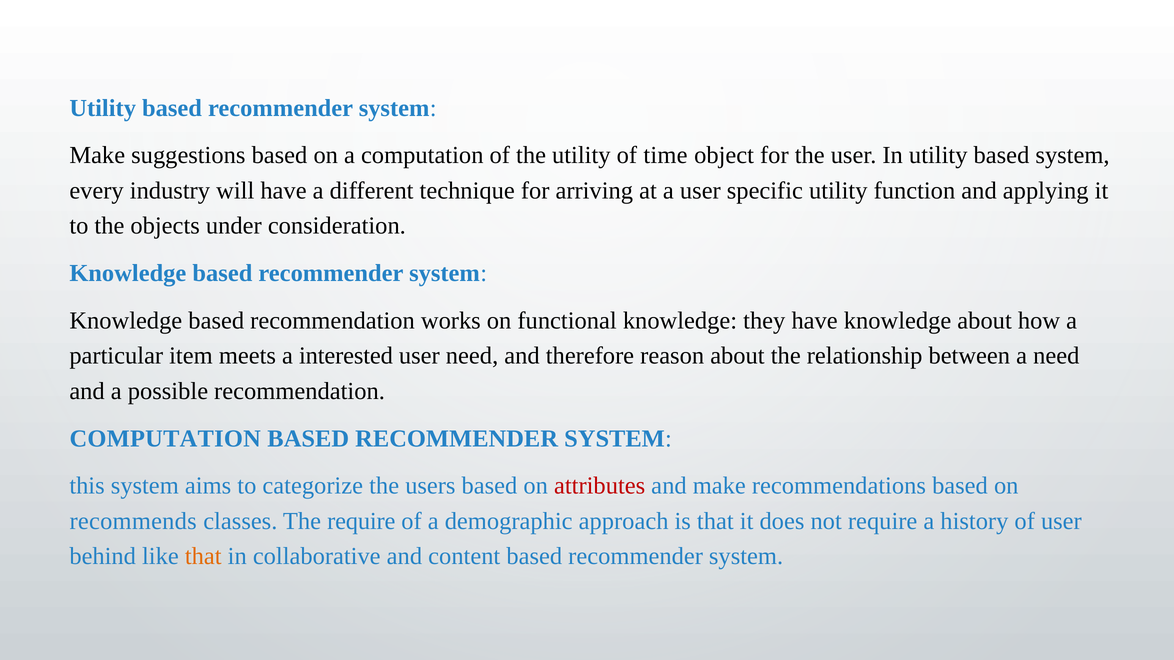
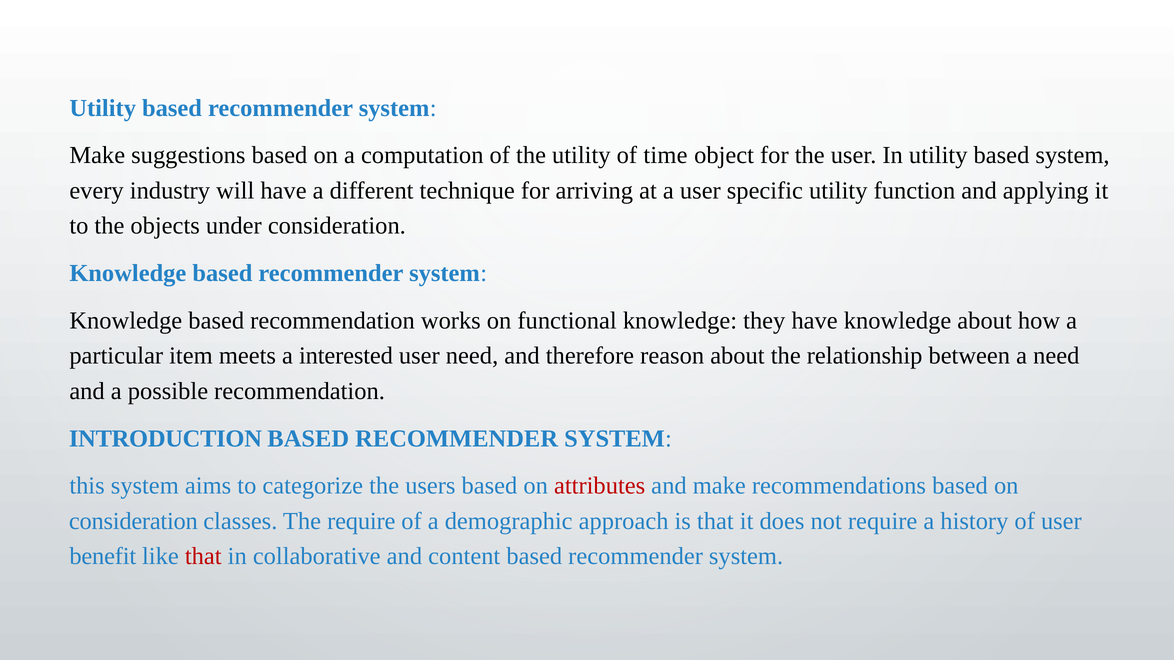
COMPUTATION at (165, 439): COMPUTATION -> INTRODUCTION
recommends at (133, 521): recommends -> consideration
behind: behind -> benefit
that at (203, 557) colour: orange -> red
